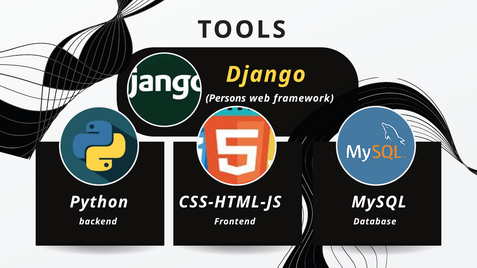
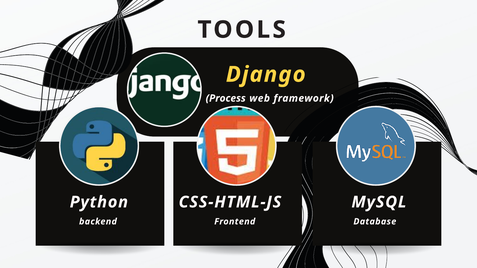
Persons: Persons -> Process
